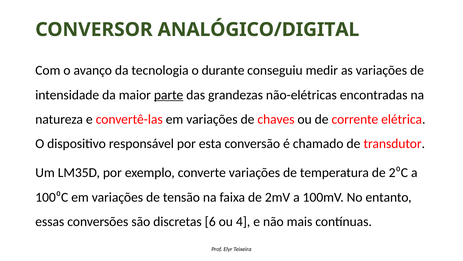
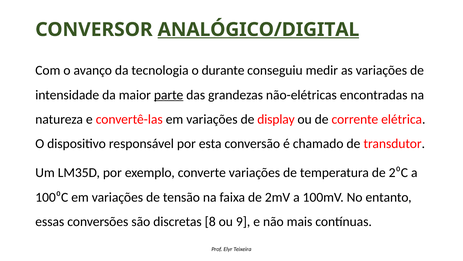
ANALÓGICO/DIGITAL underline: none -> present
chaves: chaves -> display
6: 6 -> 8
4: 4 -> 9
